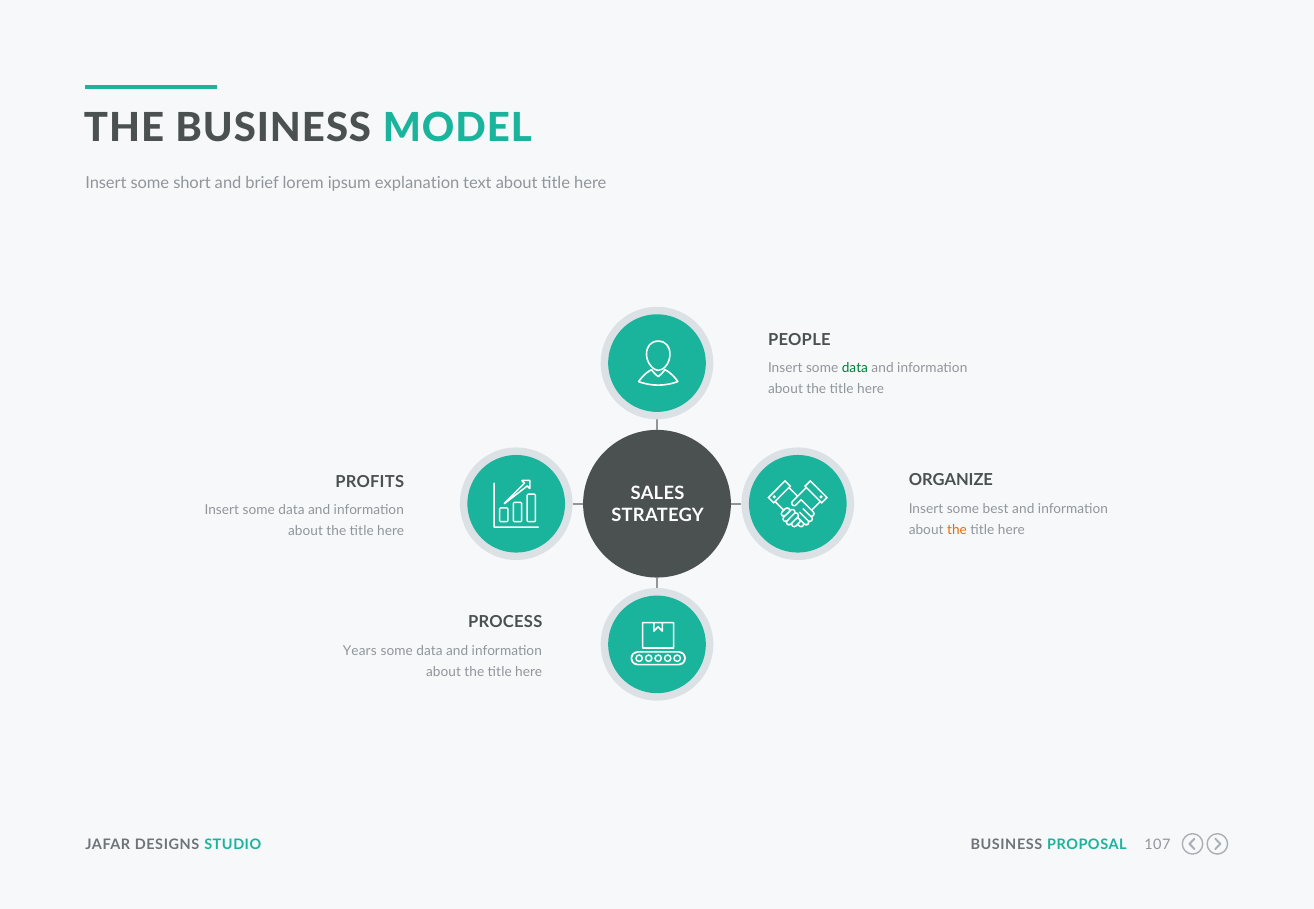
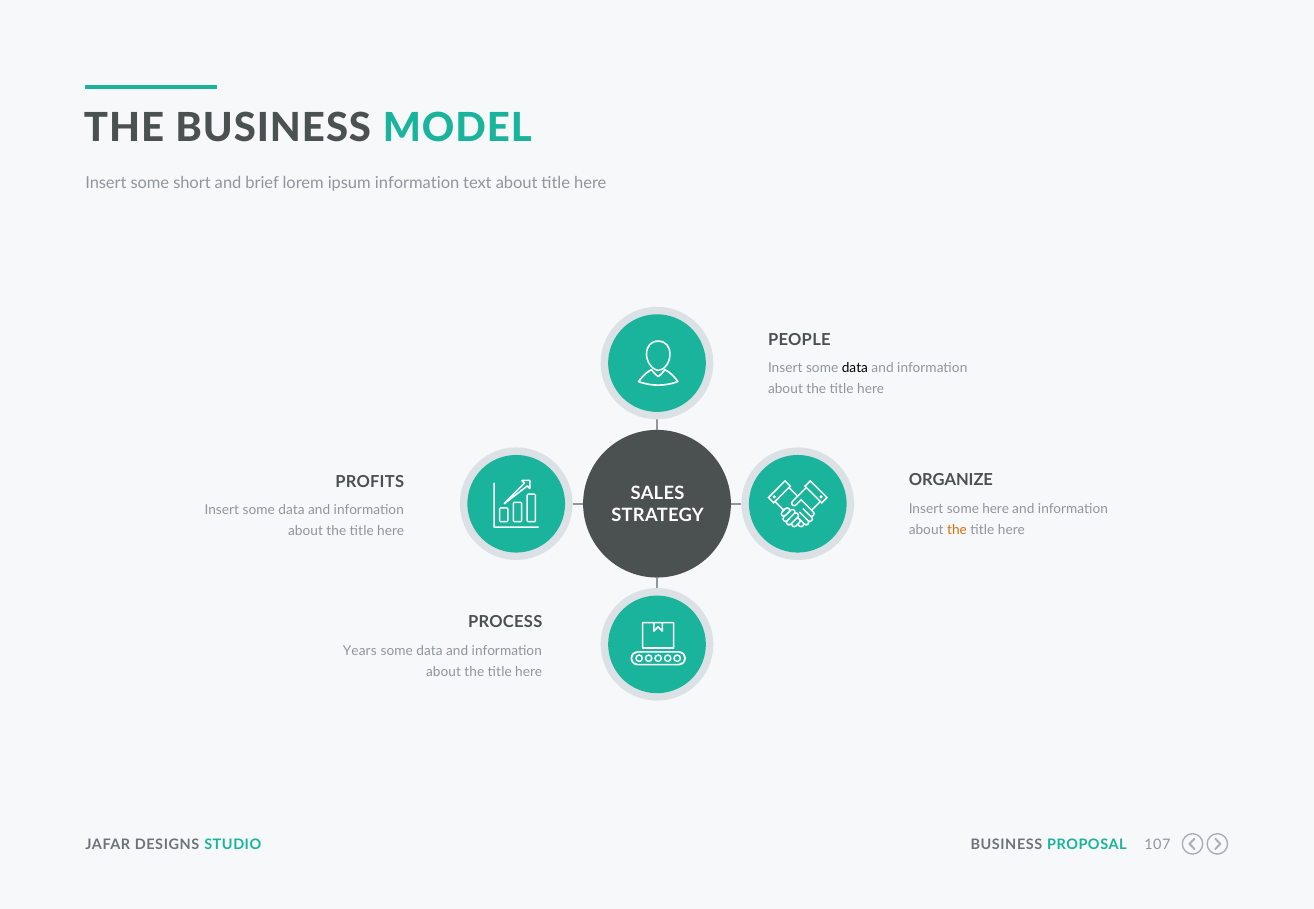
ipsum explanation: explanation -> information
data at (855, 368) colour: green -> black
some best: best -> here
